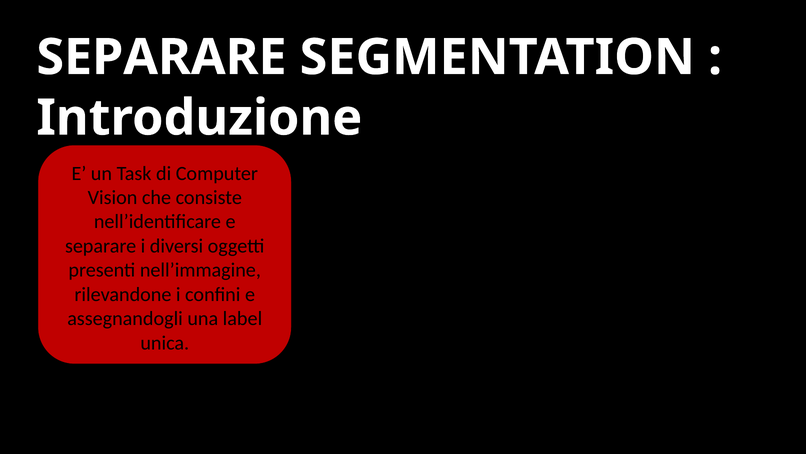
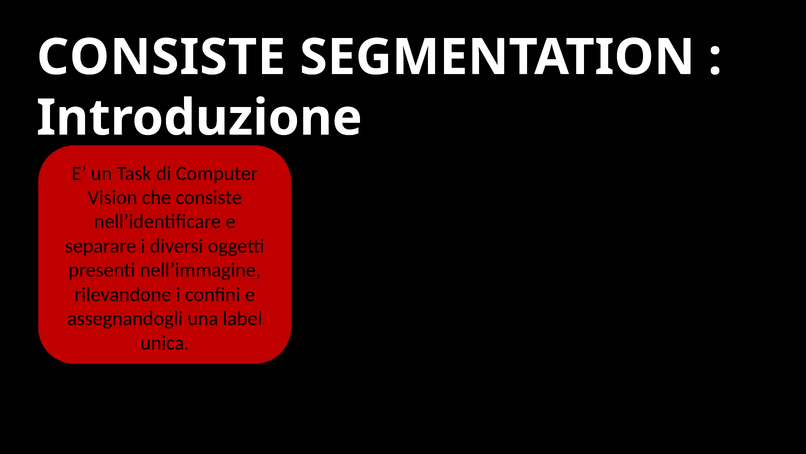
SEPARARE at (162, 57): SEPARARE -> CONSISTE
